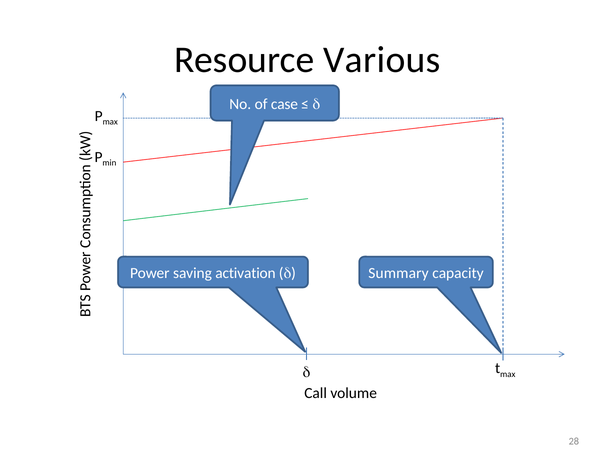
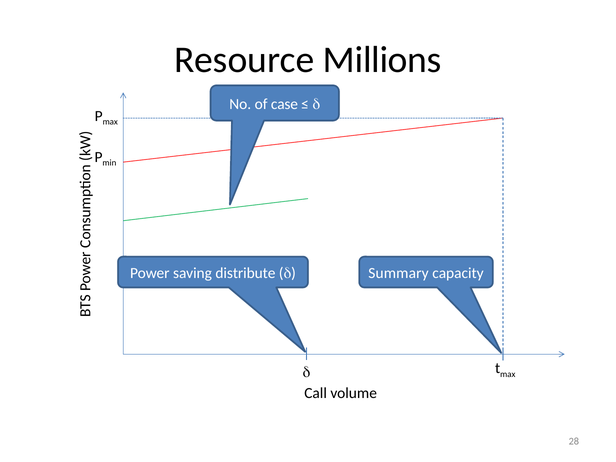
Various: Various -> Millions
activation: activation -> distribute
